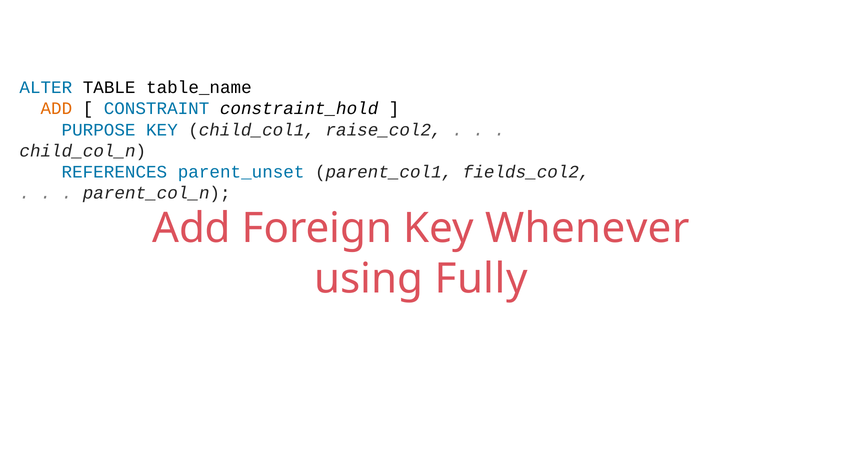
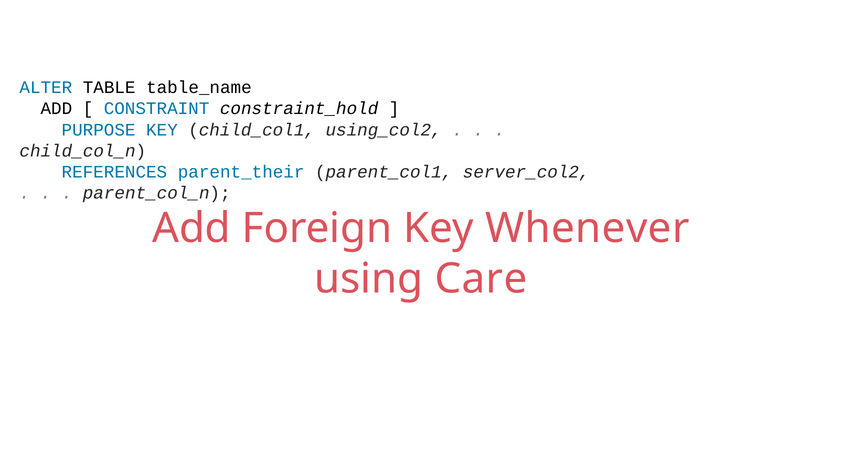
ADD at (56, 109) colour: orange -> black
raise_col2: raise_col2 -> using_col2
parent_unset: parent_unset -> parent_their
fields_col2: fields_col2 -> server_col2
Fully: Fully -> Care
